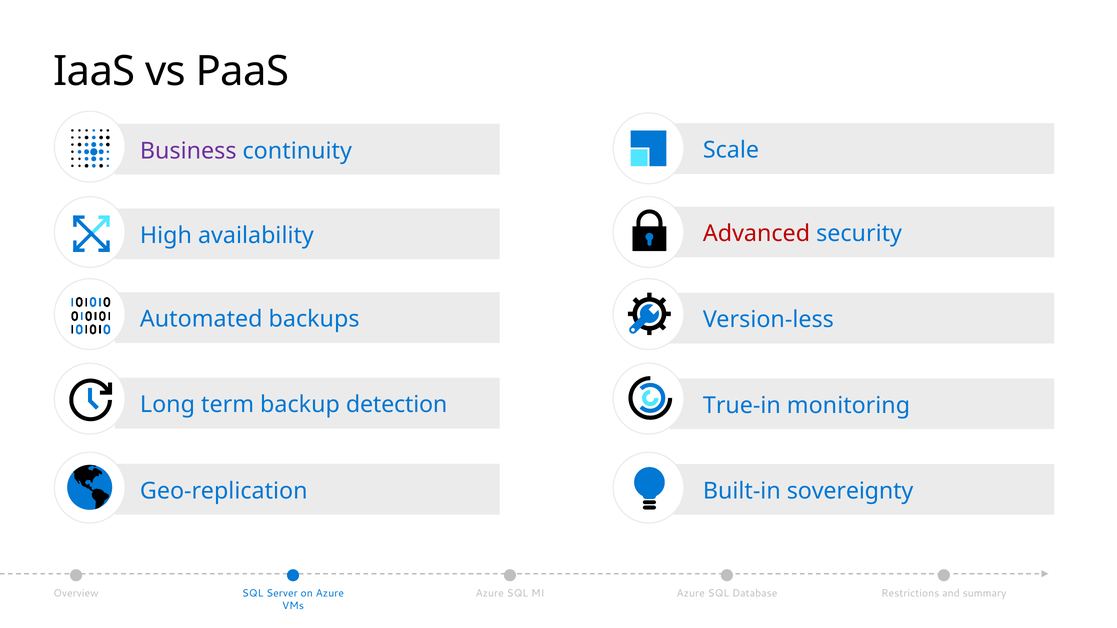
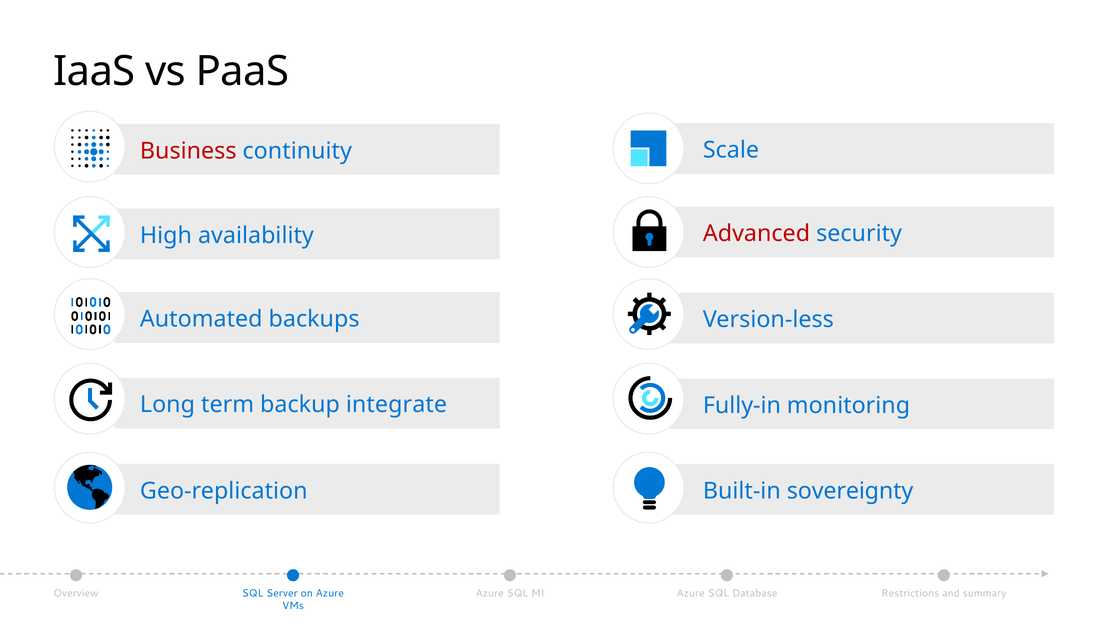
Business colour: purple -> red
detection: detection -> integrate
True-in: True-in -> Fully-in
